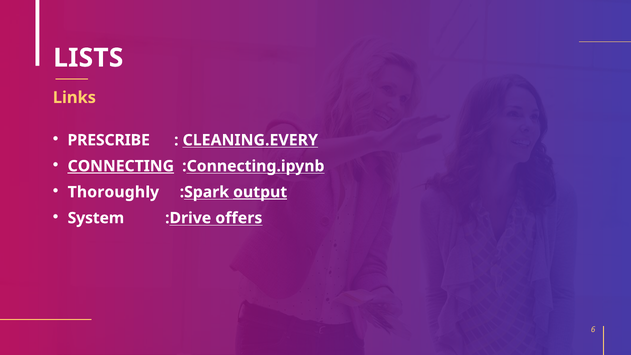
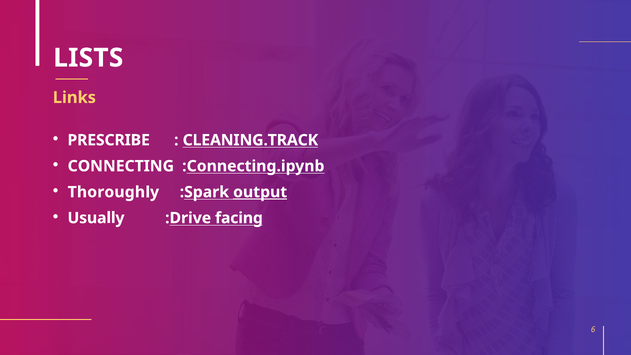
CLEANING.EVERY: CLEANING.EVERY -> CLEANING.TRACK
CONNECTING underline: present -> none
System: System -> Usually
offers: offers -> facing
